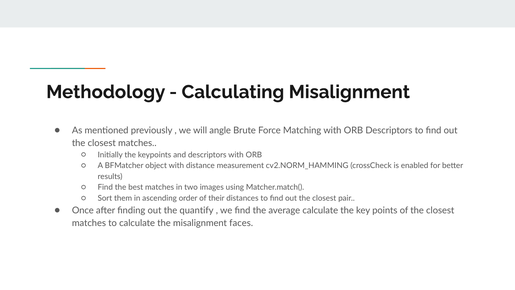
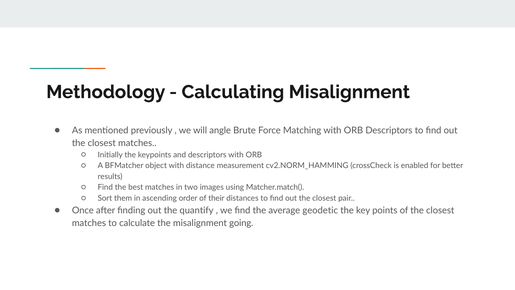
average calculate: calculate -> geodetic
faces: faces -> going
